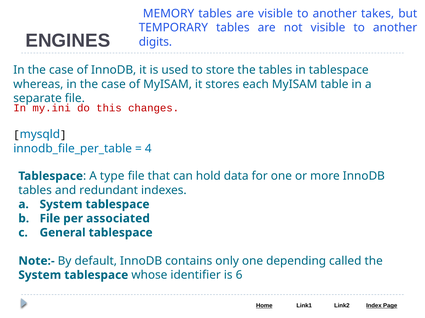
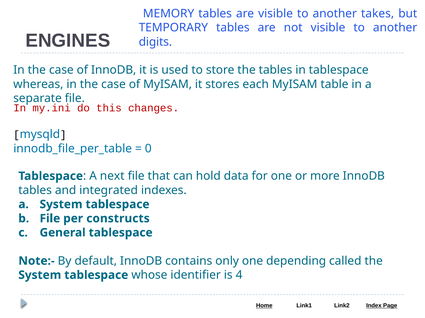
4: 4 -> 0
type: type -> next
redundant: redundant -> integrated
associated: associated -> constructs
6: 6 -> 4
